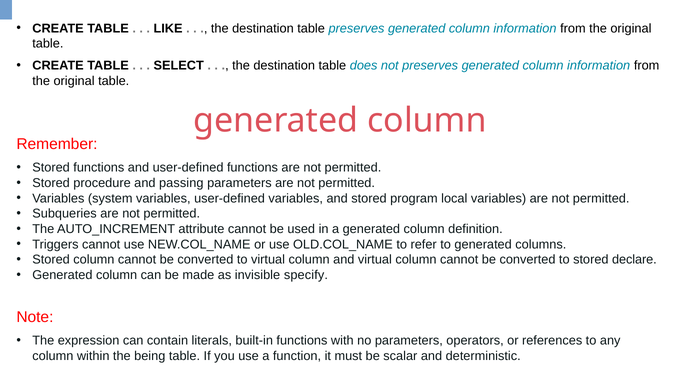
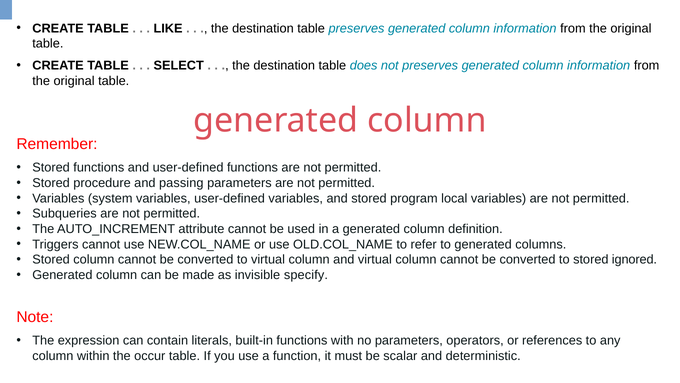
declare: declare -> ignored
being: being -> occur
